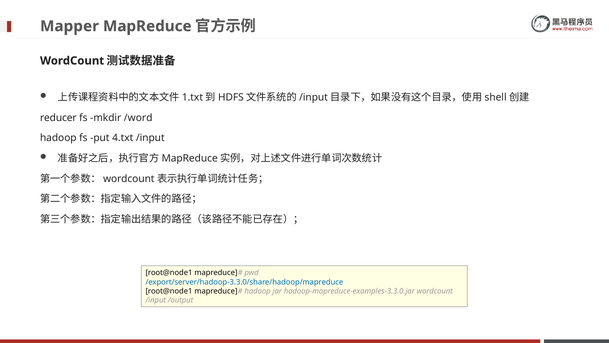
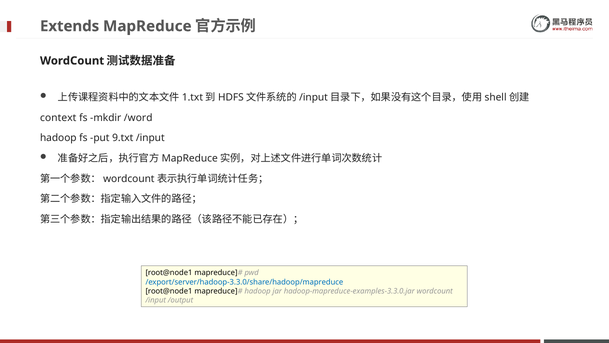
Mapper: Mapper -> Extends
reducer: reducer -> context
4.txt: 4.txt -> 9.txt
